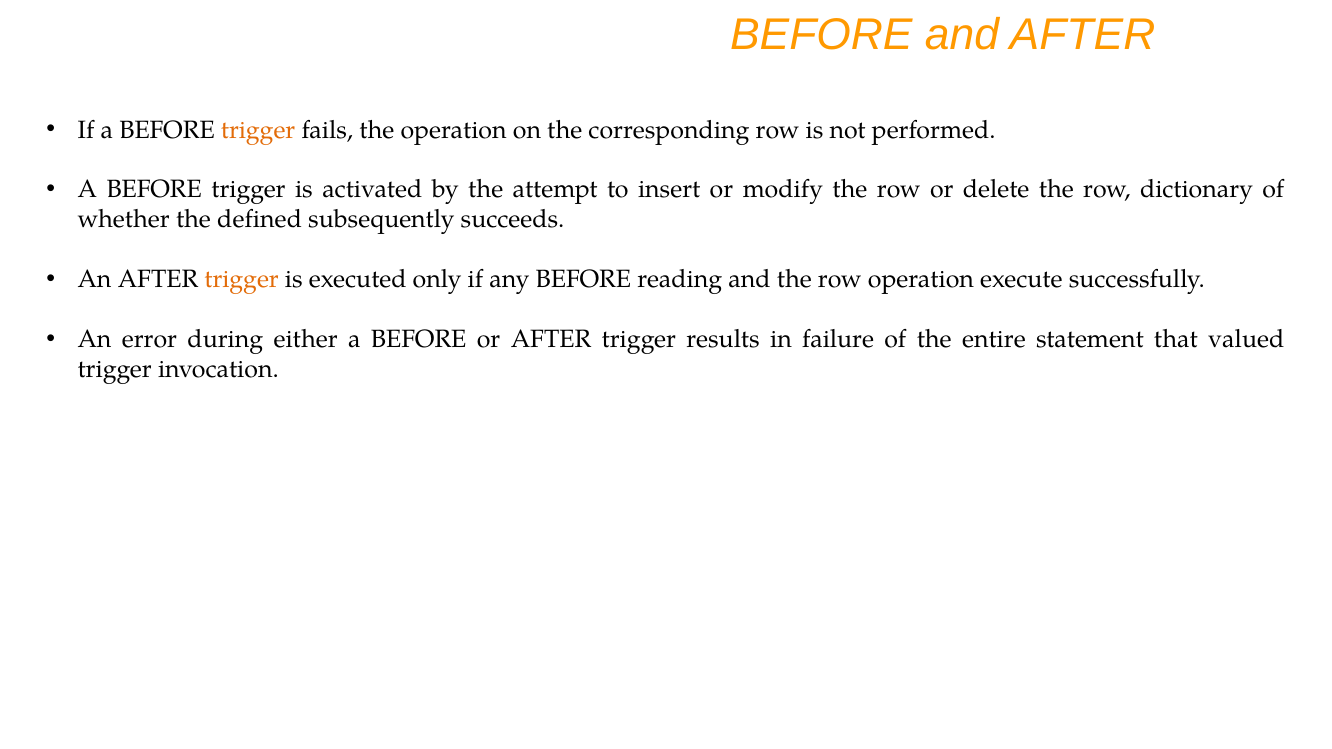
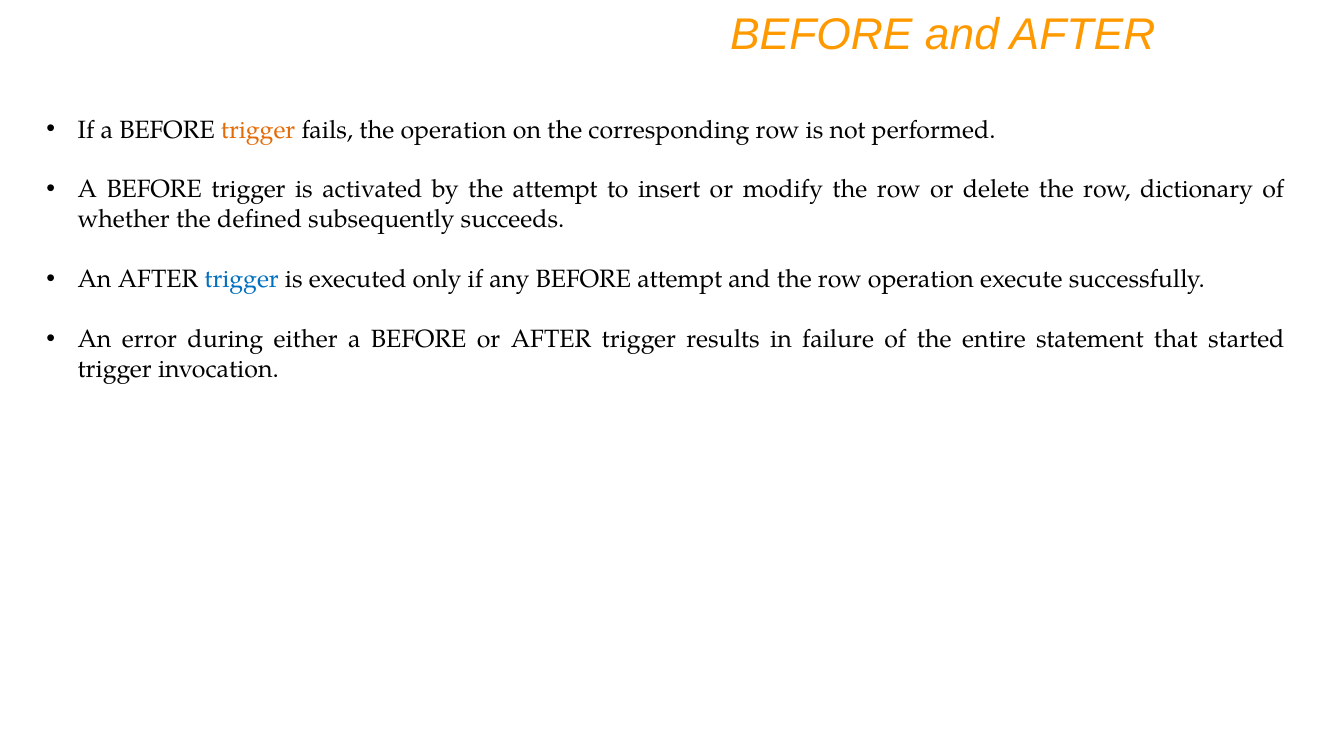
trigger at (242, 280) colour: orange -> blue
BEFORE reading: reading -> attempt
valued: valued -> started
